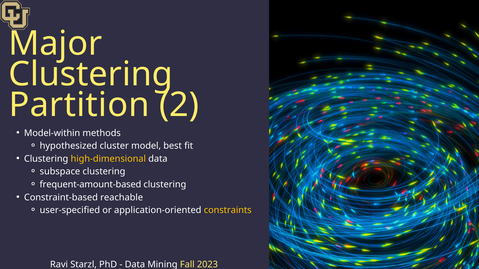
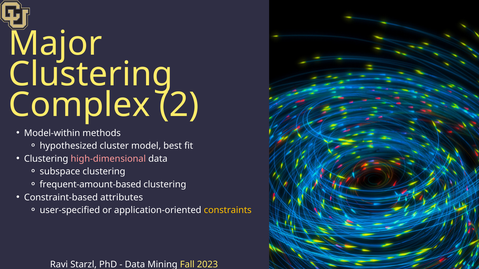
Partition: Partition -> Complex
high-dimensional colour: yellow -> pink
reachable: reachable -> attributes
